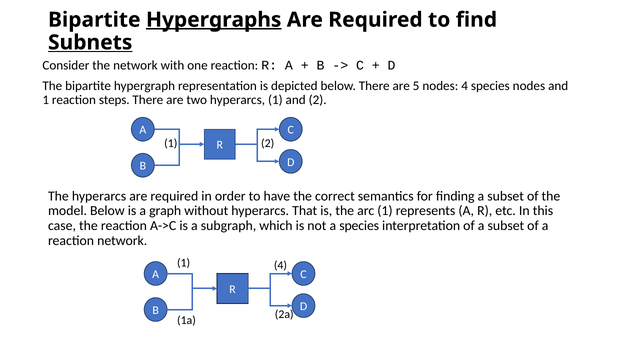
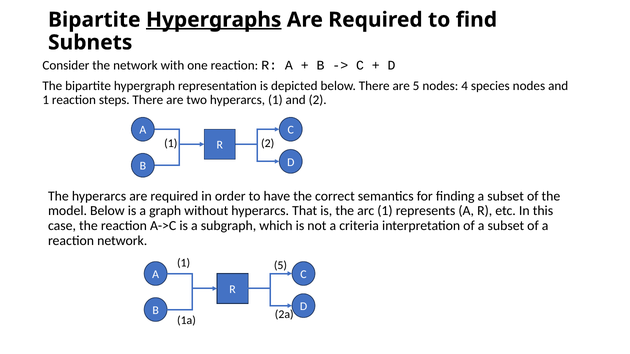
Subnets underline: present -> none
a species: species -> criteria
1 4: 4 -> 5
